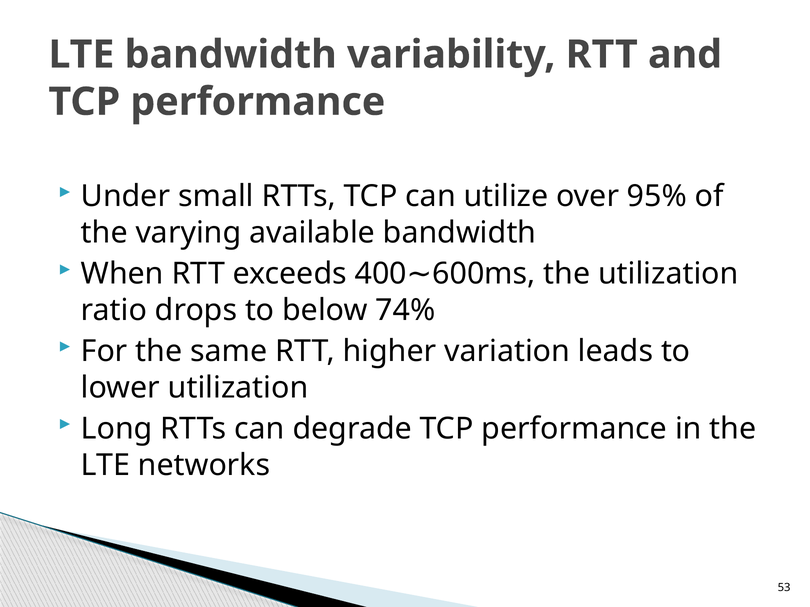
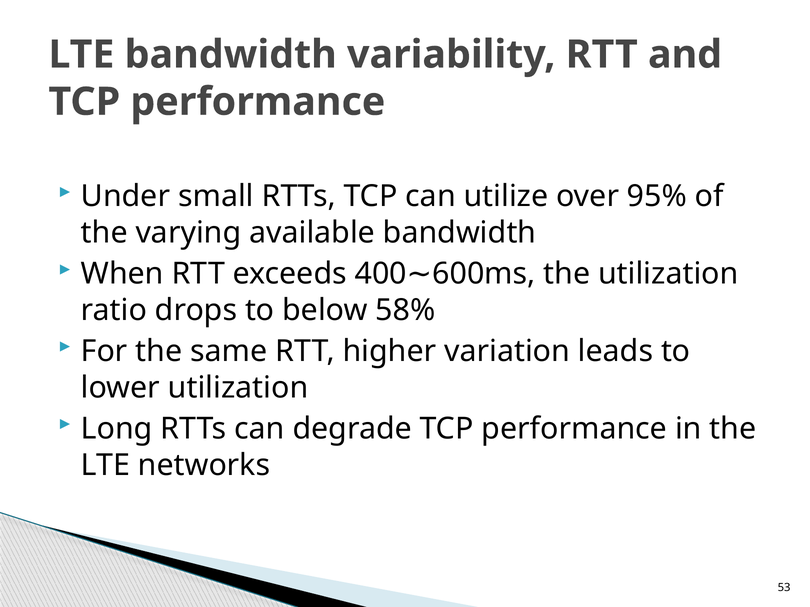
74%: 74% -> 58%
